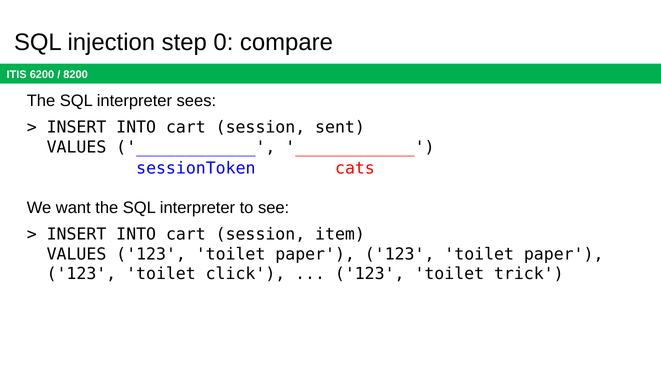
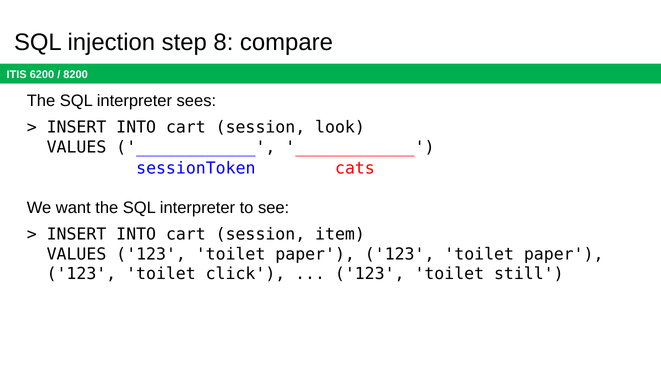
0: 0 -> 8
sent: sent -> look
trick: trick -> still
